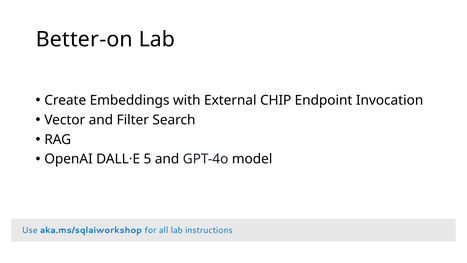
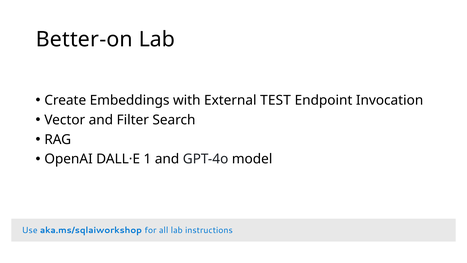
CHIP: CHIP -> TEST
5: 5 -> 1
